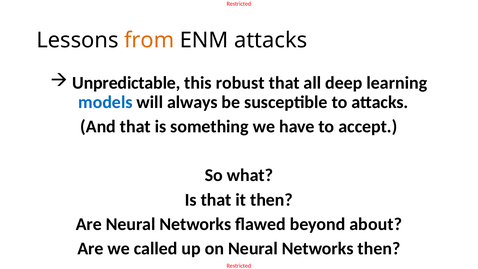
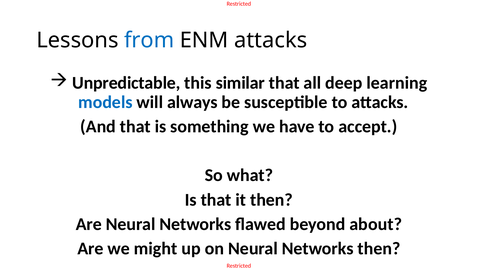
from colour: orange -> blue
robust: robust -> similar
called: called -> might
